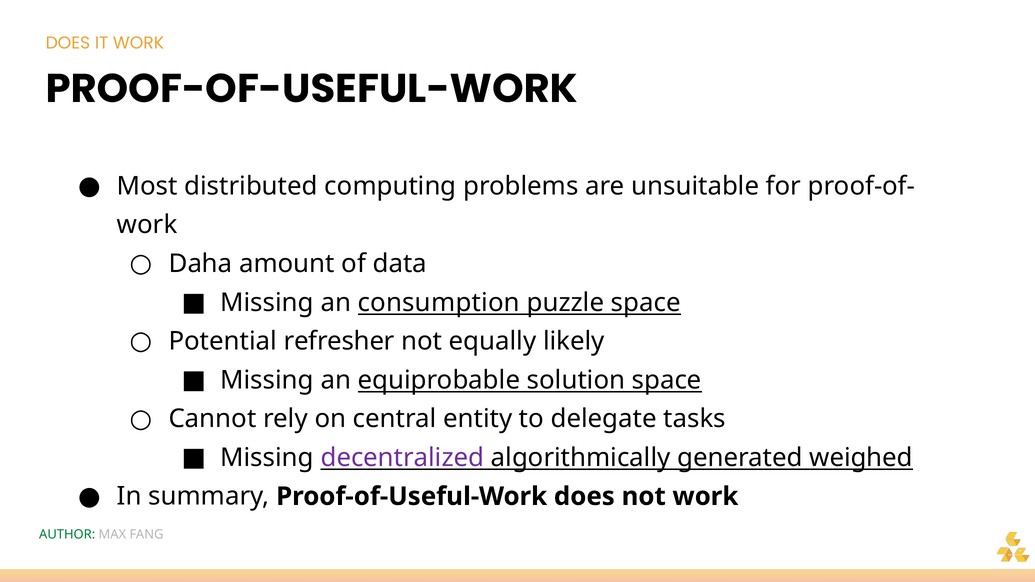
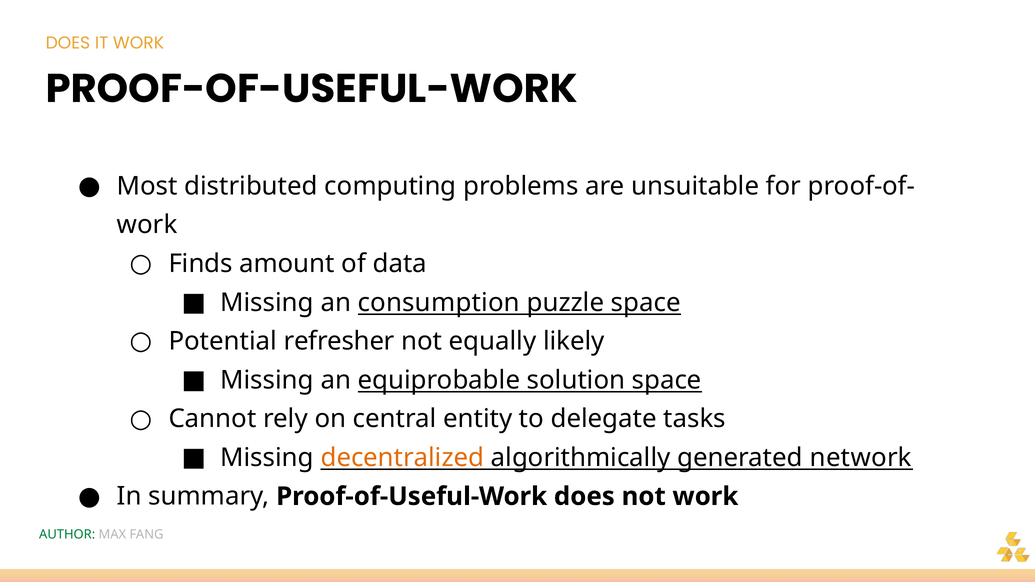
Daha: Daha -> Finds
decentralized colour: purple -> orange
weighed: weighed -> network
